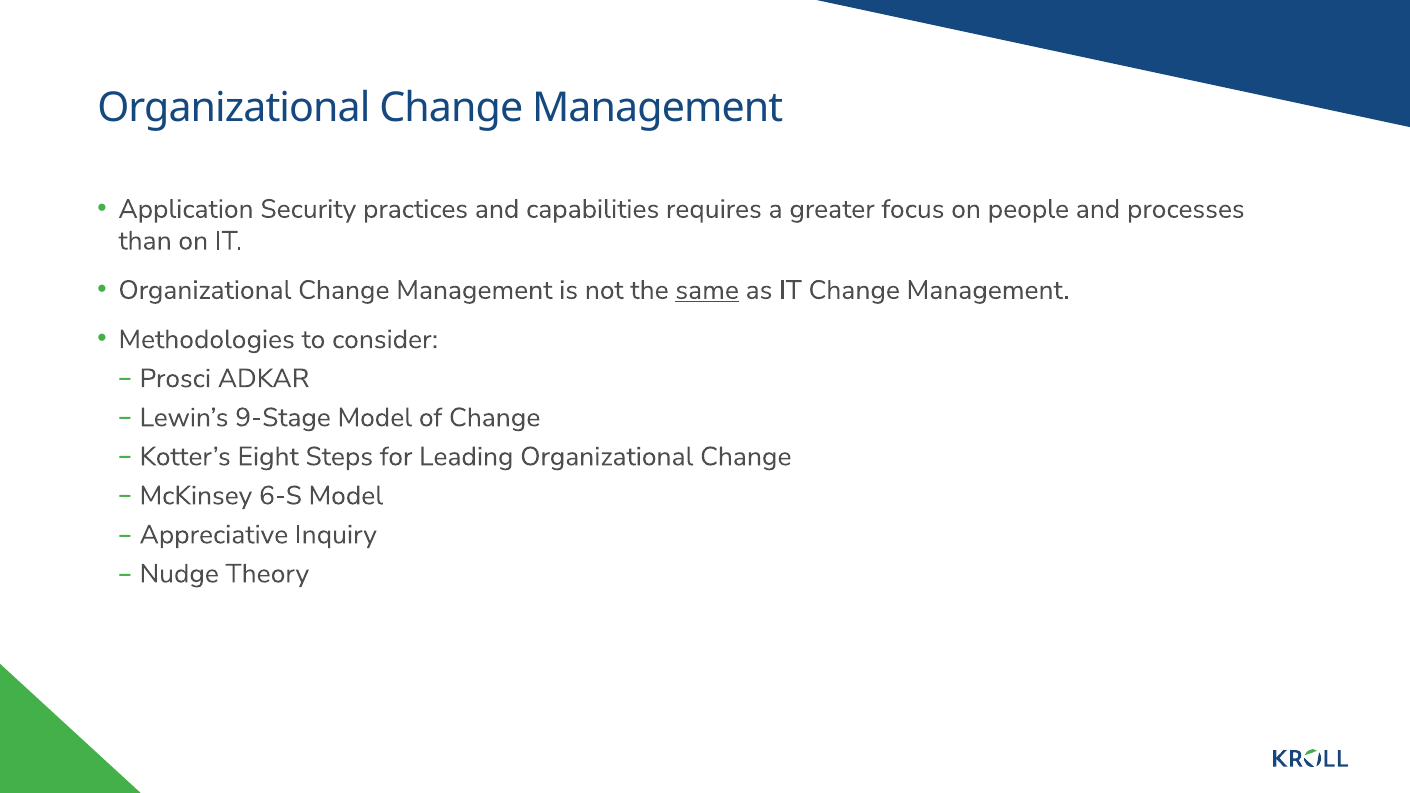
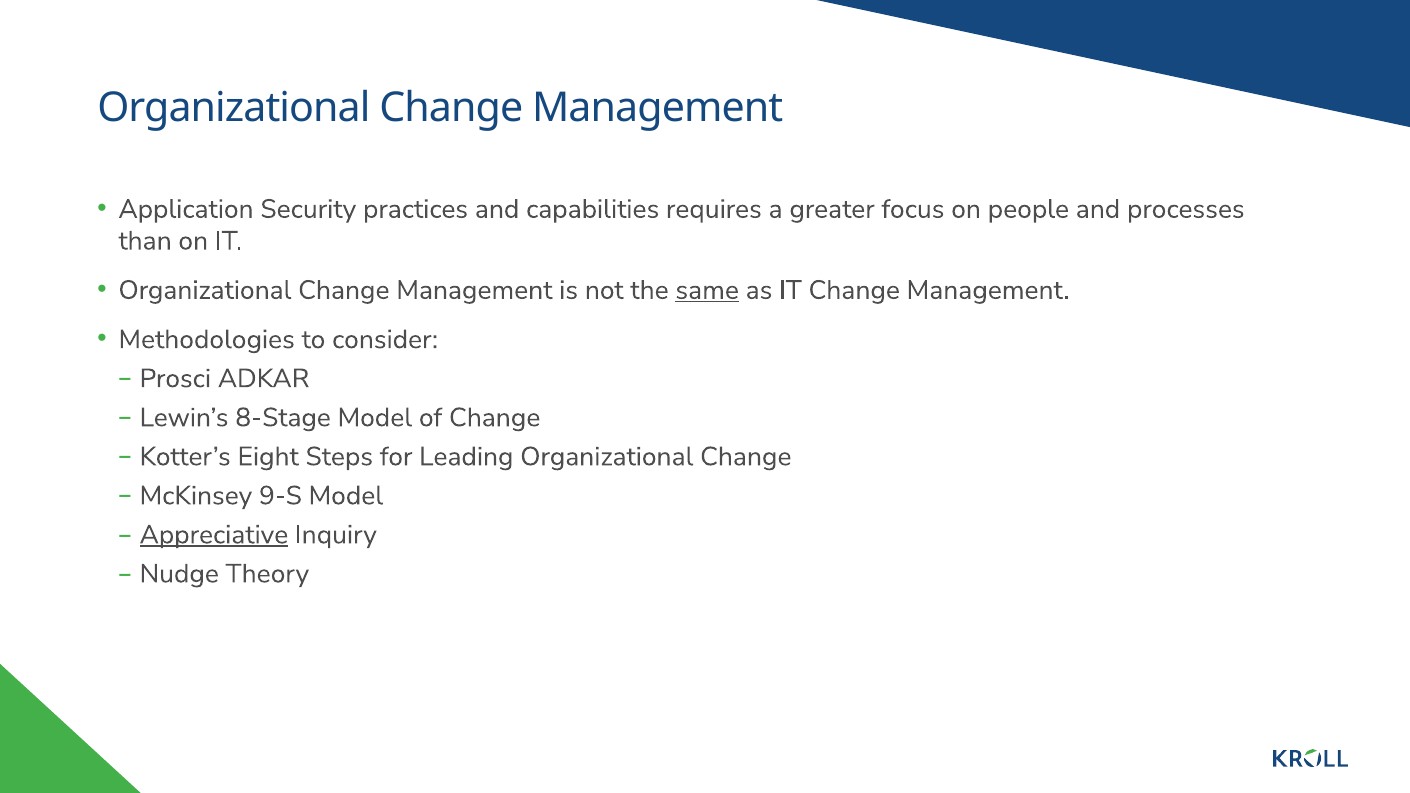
9-Stage: 9-Stage -> 8-Stage
6-S: 6-S -> 9-S
Appreciative underline: none -> present
